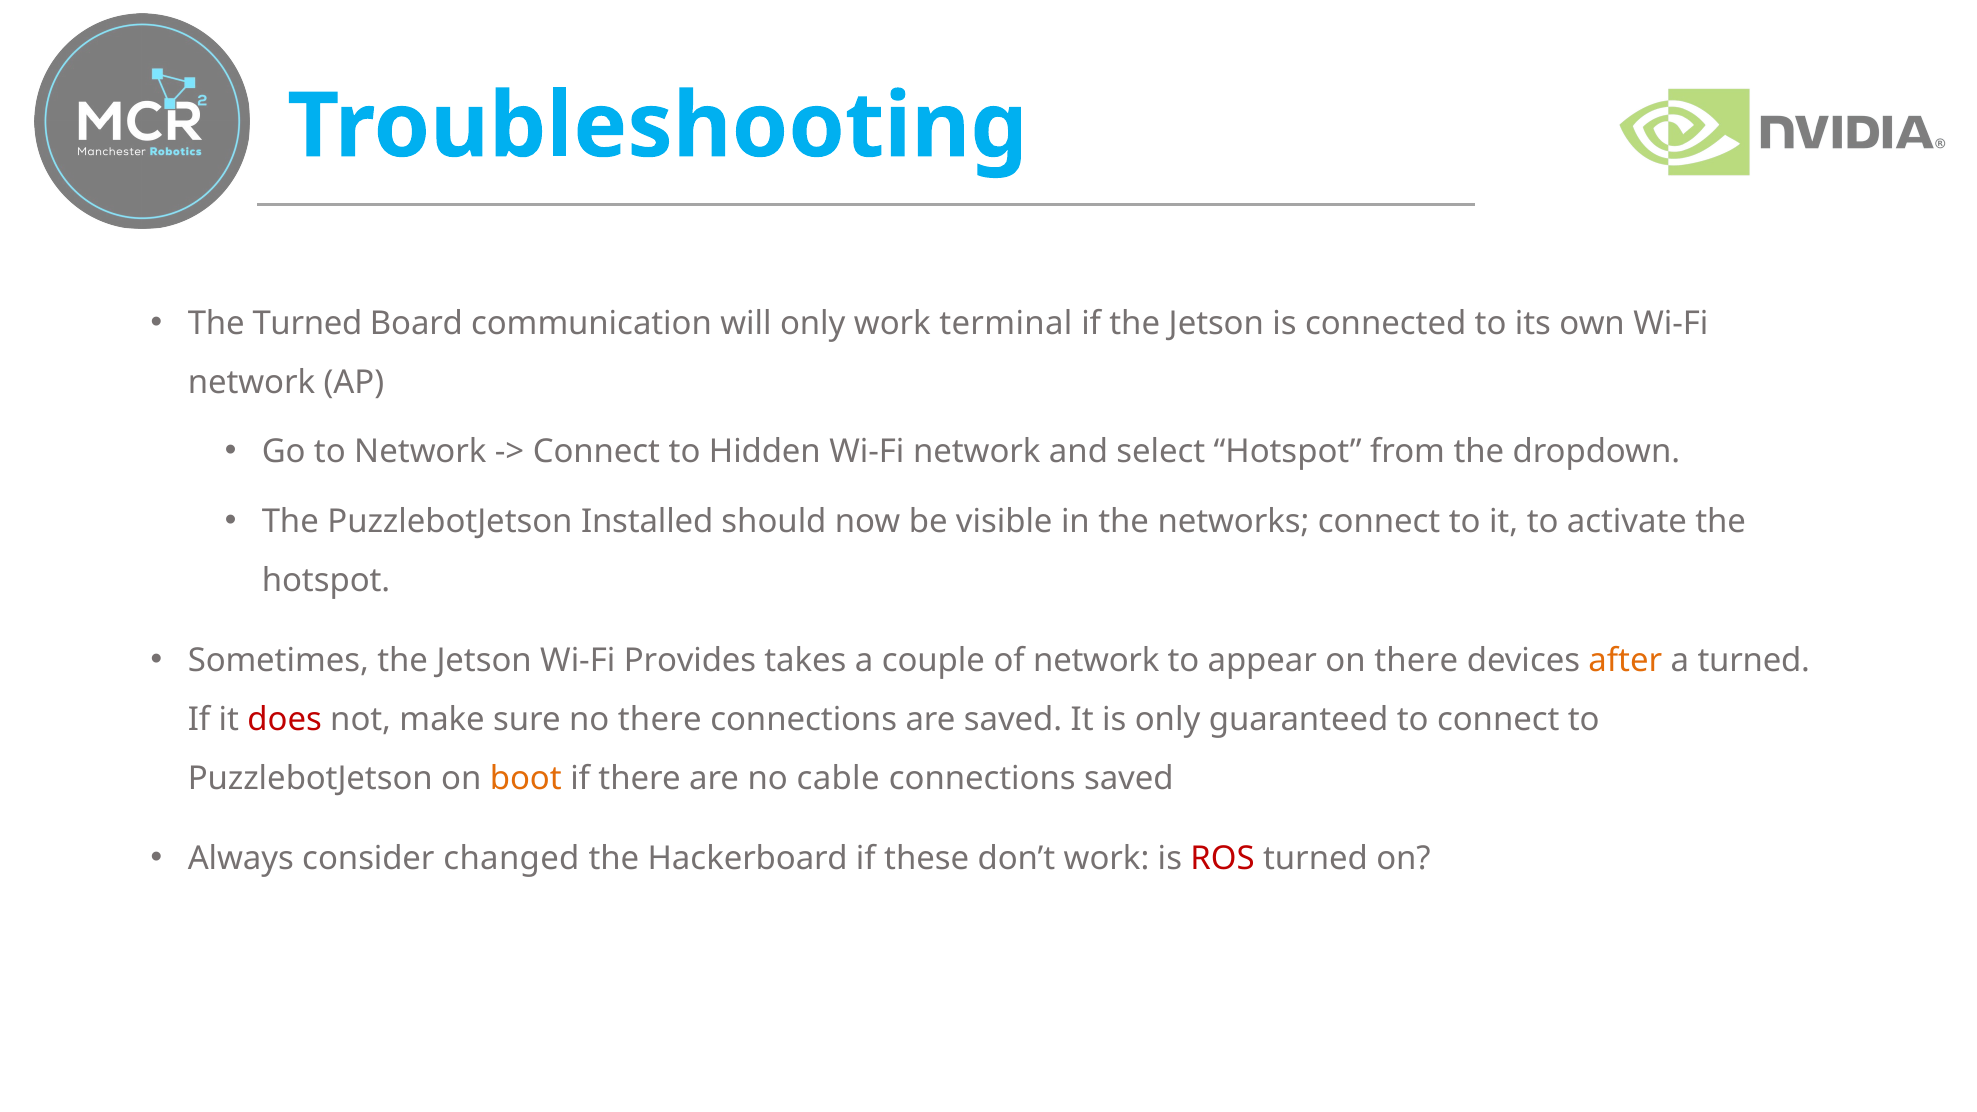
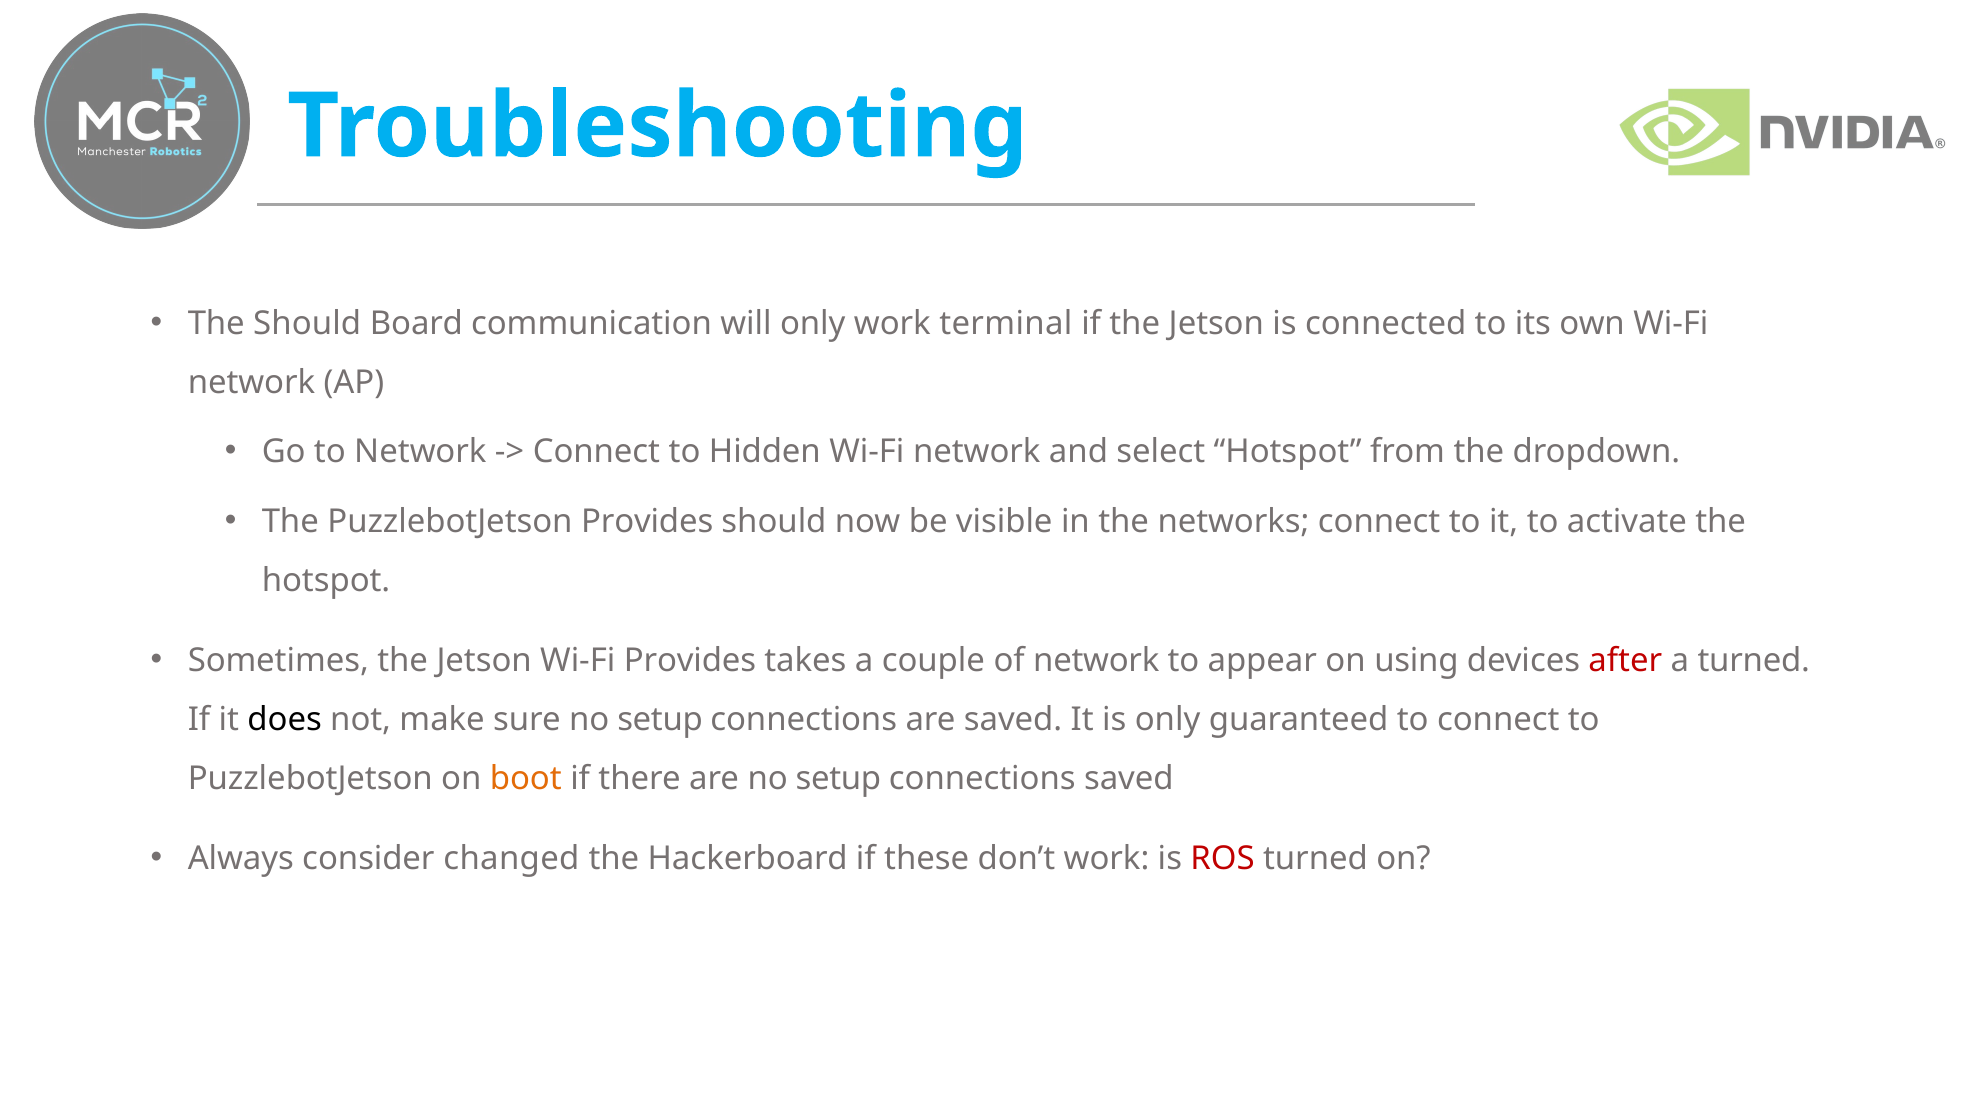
The Turned: Turned -> Should
PuzzlebotJetson Installed: Installed -> Provides
on there: there -> using
after colour: orange -> red
does colour: red -> black
sure no there: there -> setup
are no cable: cable -> setup
